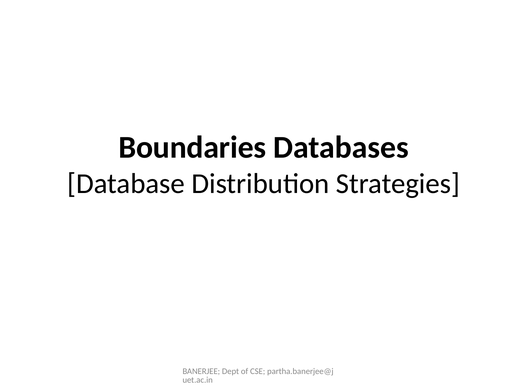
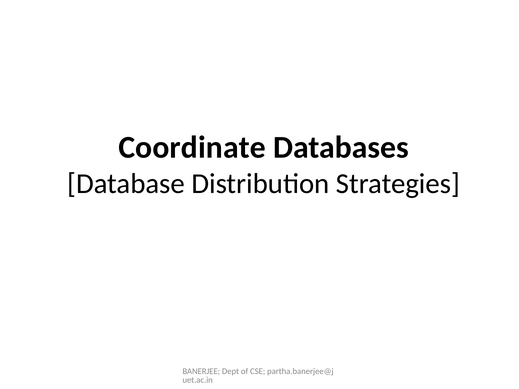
Boundaries: Boundaries -> Coordinate
